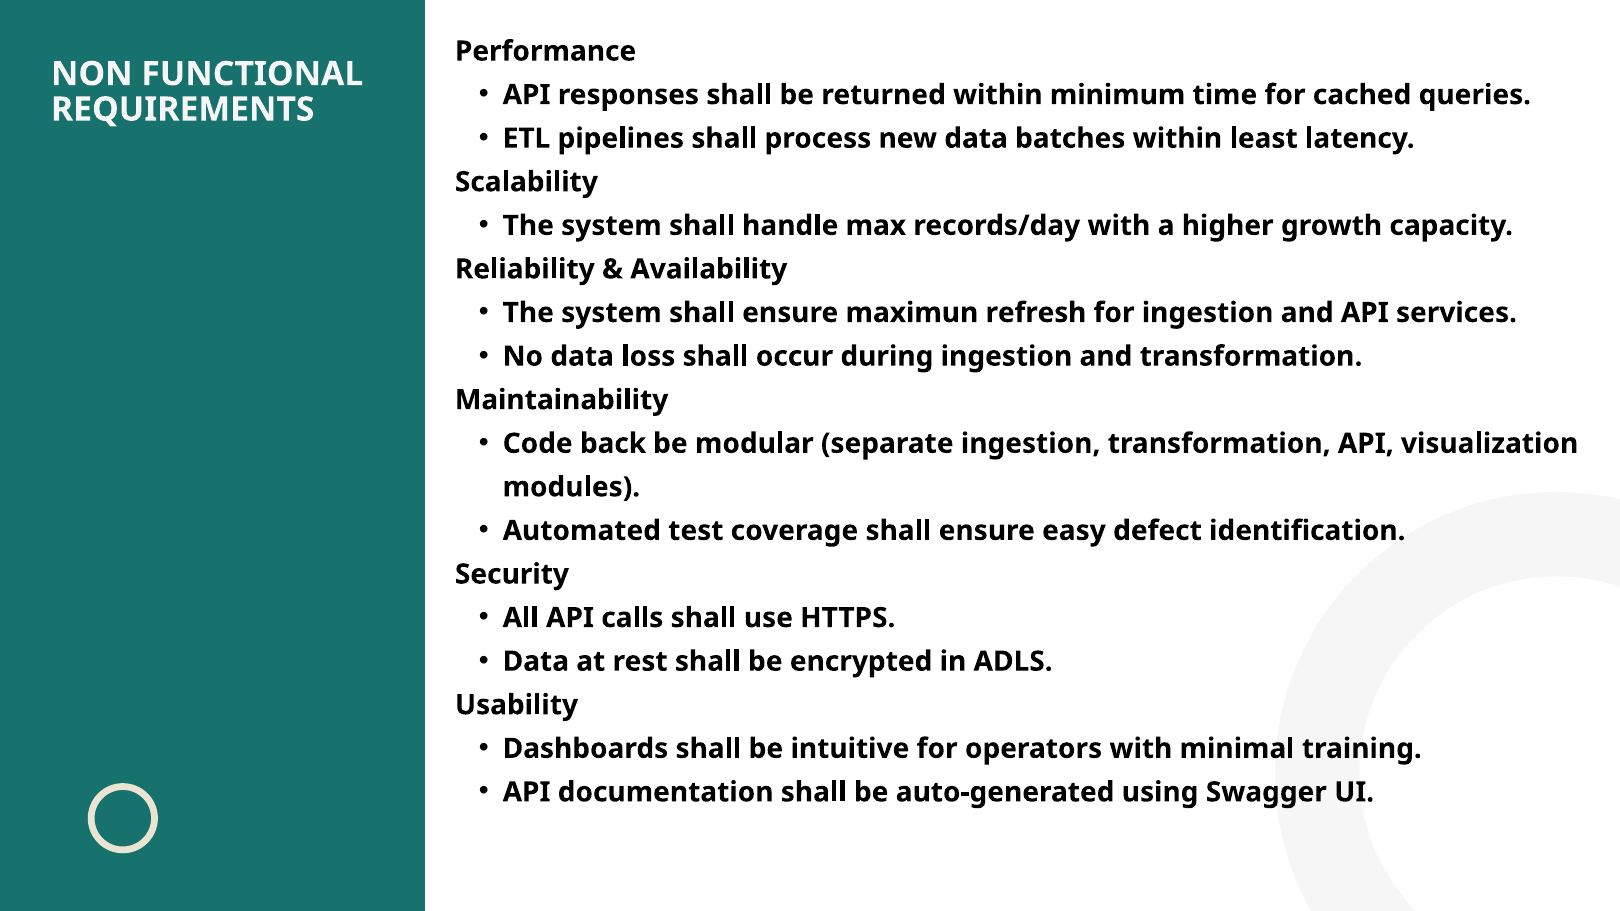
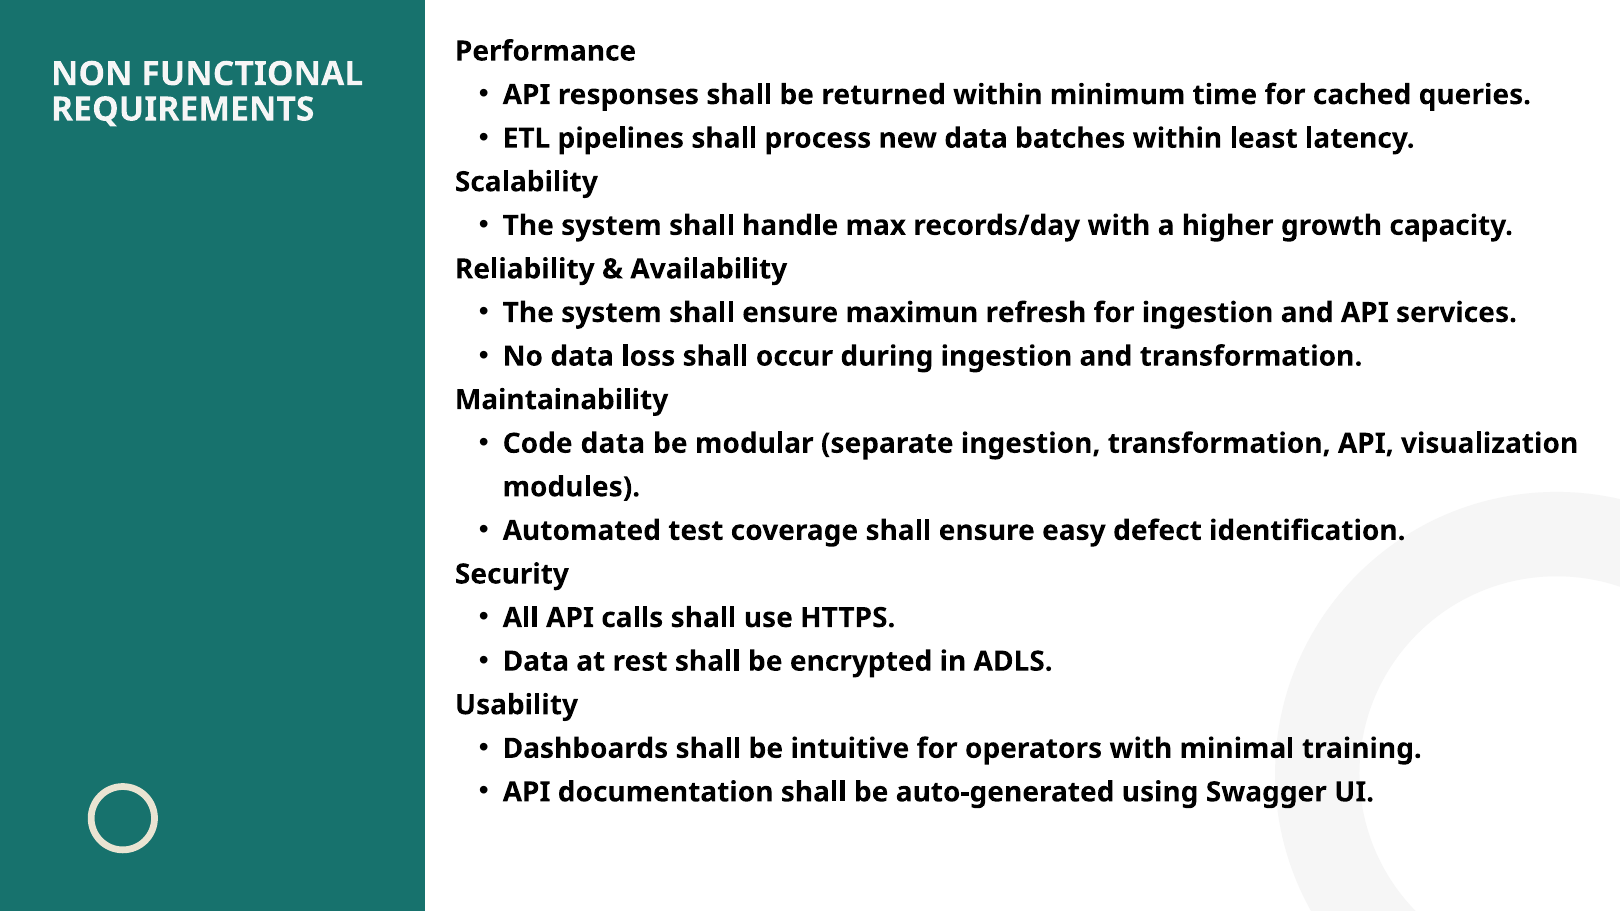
Code back: back -> data
